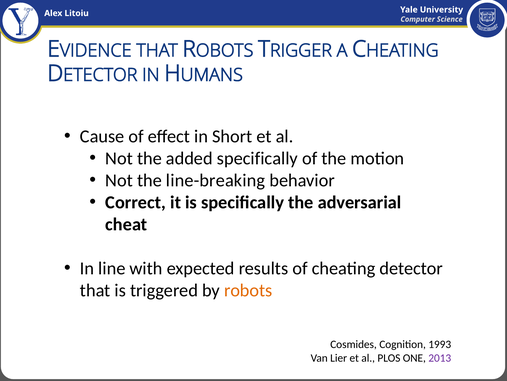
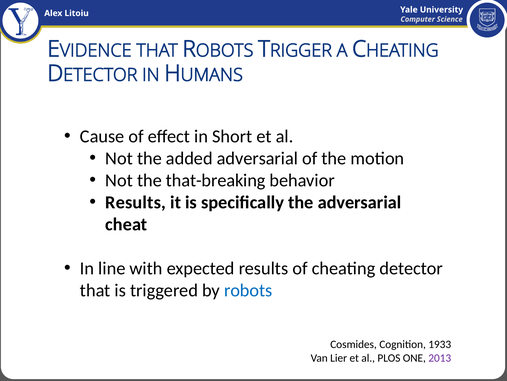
added specifically: specifically -> adversarial
line-breaking: line-breaking -> that-breaking
Correct at (136, 202): Correct -> Results
robots colour: orange -> blue
1993: 1993 -> 1933
